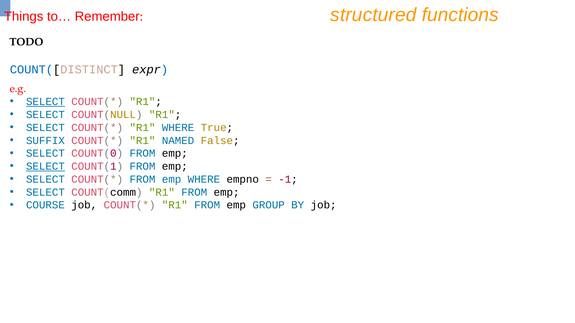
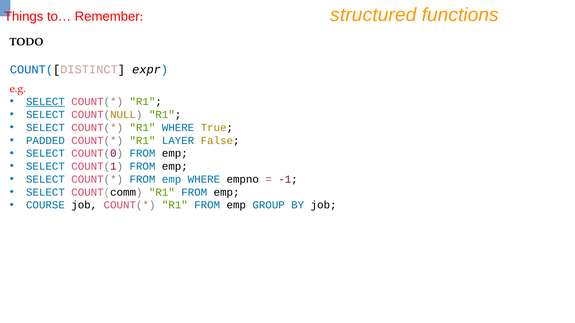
SUFFIX: SUFFIX -> PADDED
NAMED: NAMED -> LAYER
SELECT at (45, 167) underline: present -> none
